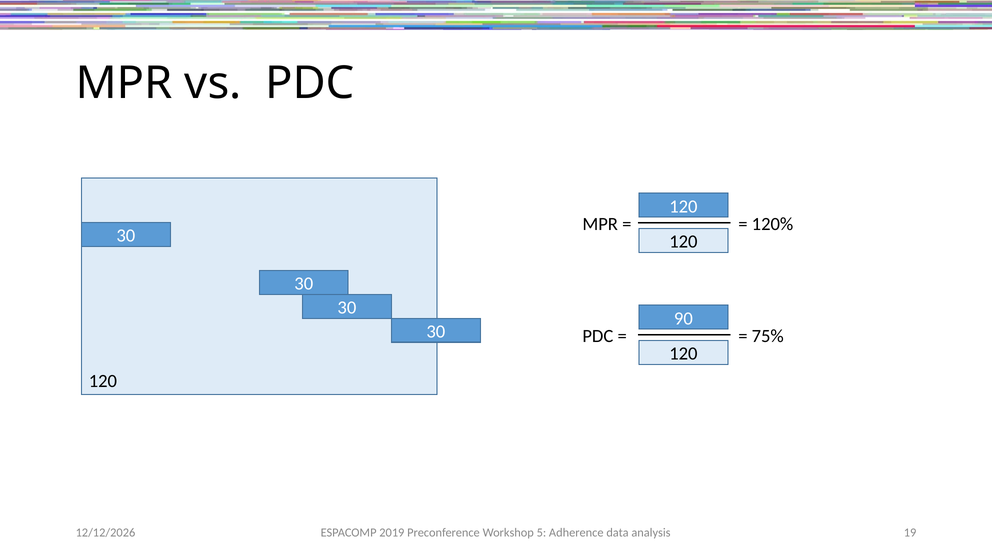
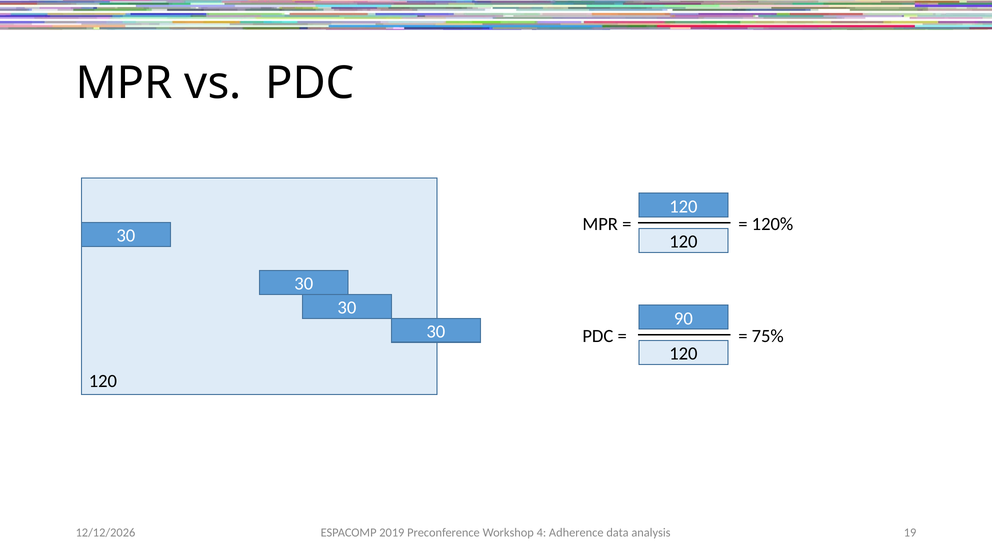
5: 5 -> 4
